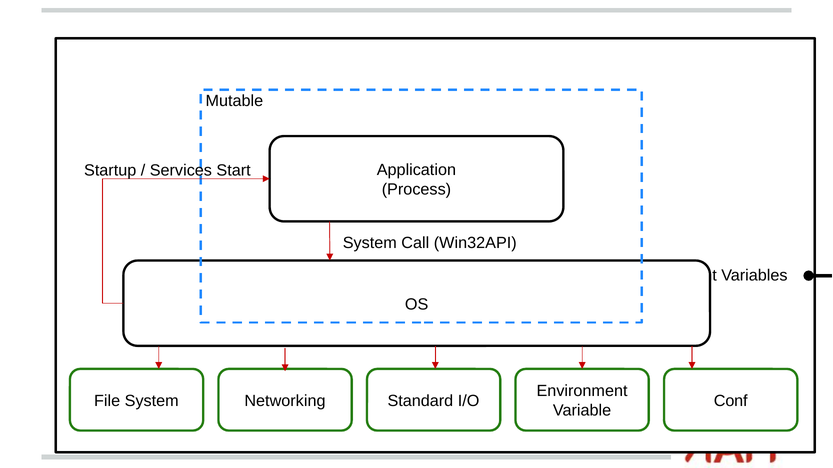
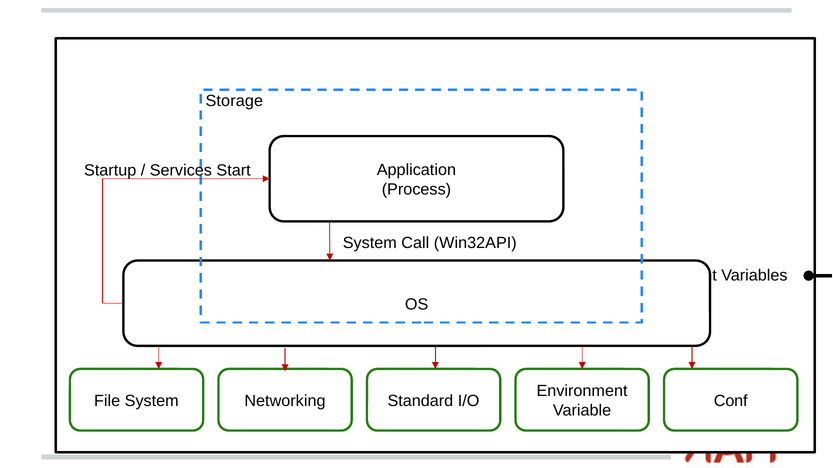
Mutable: Mutable -> Storage
